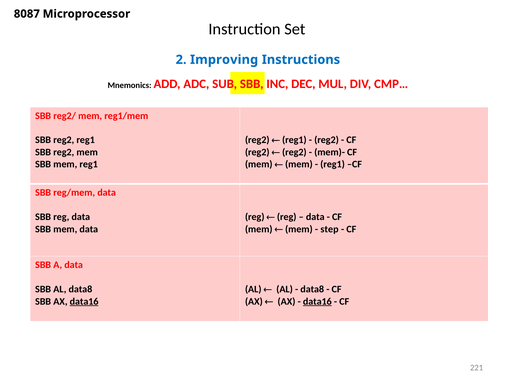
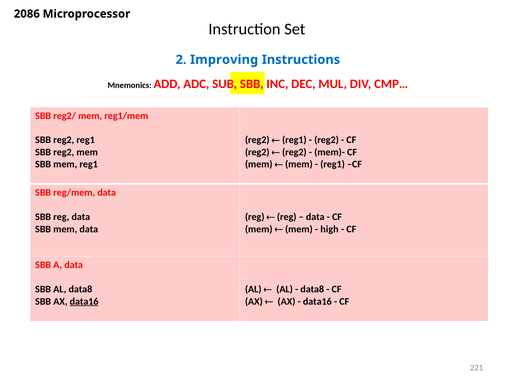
8087: 8087 -> 2086
step: step -> high
data16 at (317, 302) underline: present -> none
